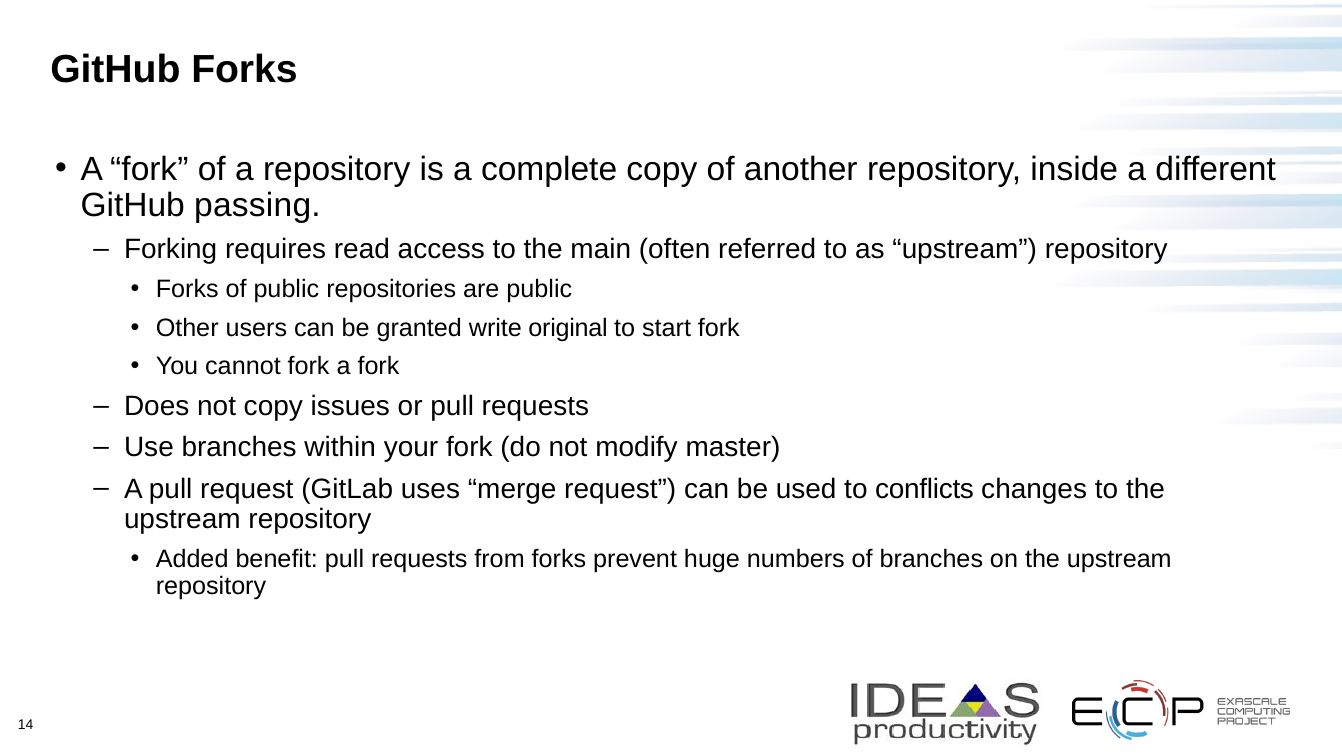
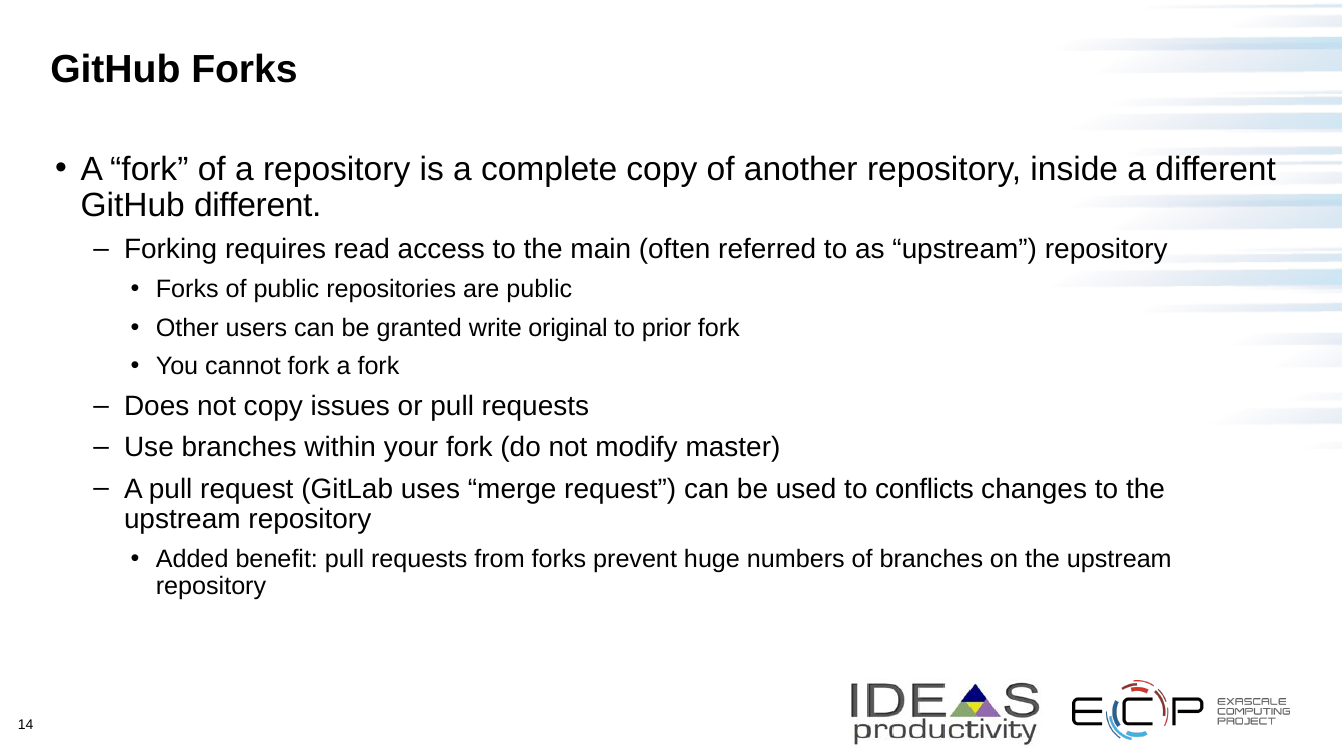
GitHub passing: passing -> different
start: start -> prior
